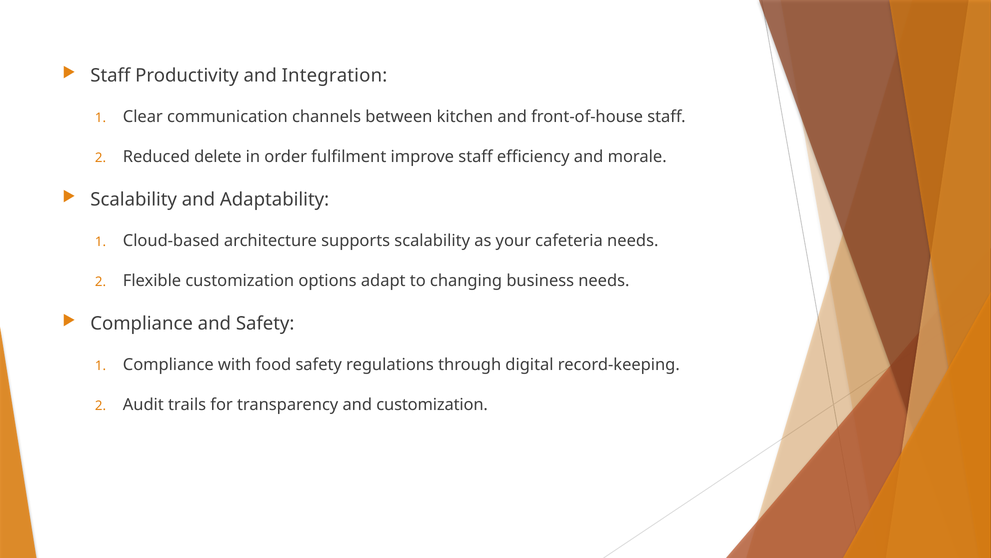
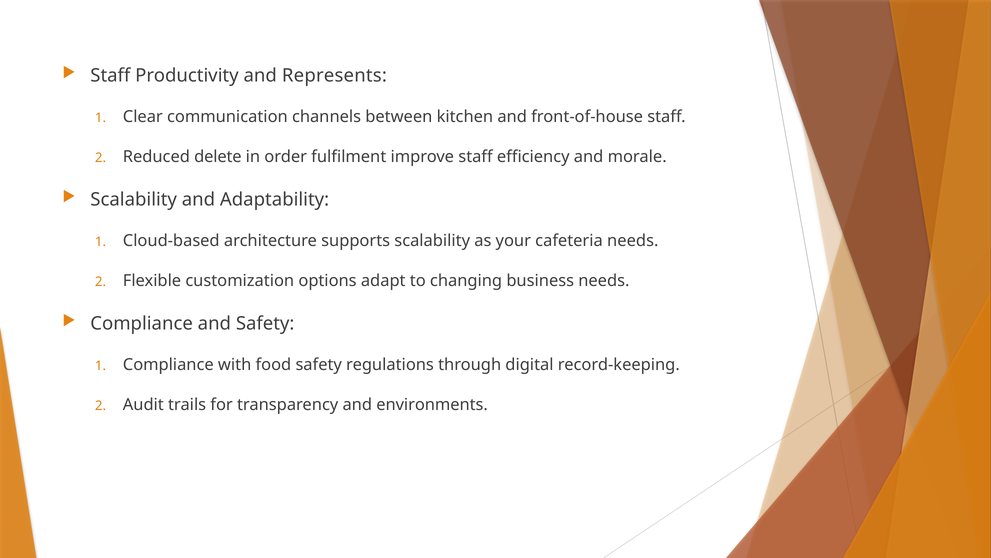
Integration: Integration -> Represents
and customization: customization -> environments
